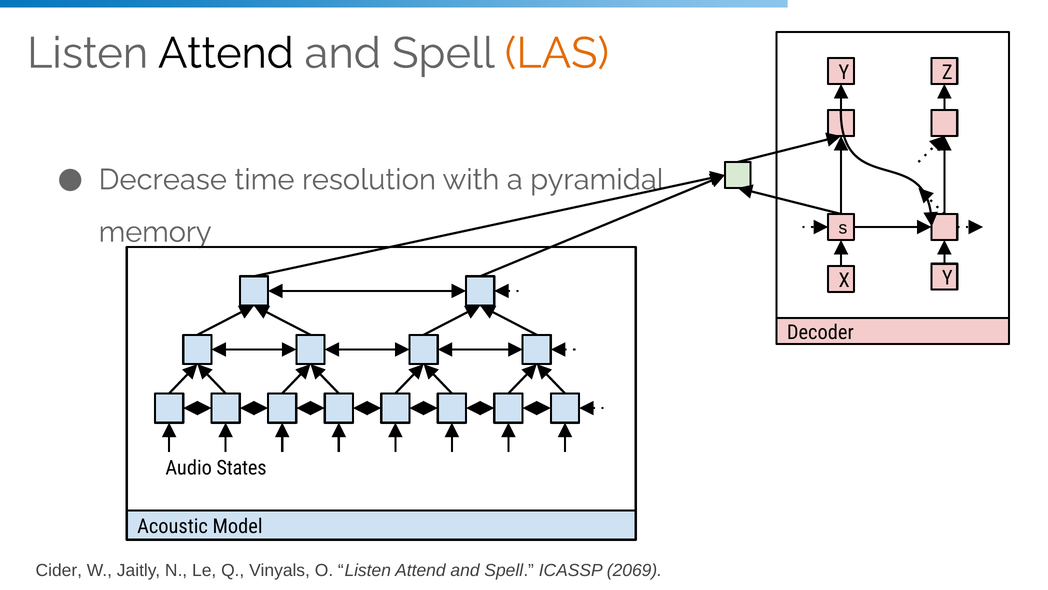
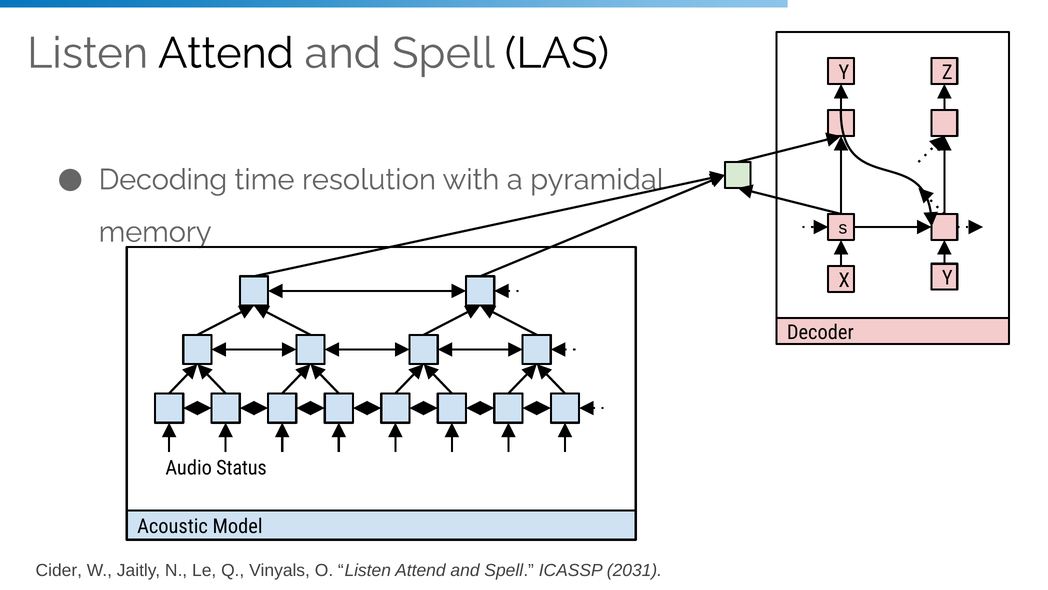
LAS colour: orange -> black
Decrease: Decrease -> Decoding
States: States -> Status
2069: 2069 -> 2031
